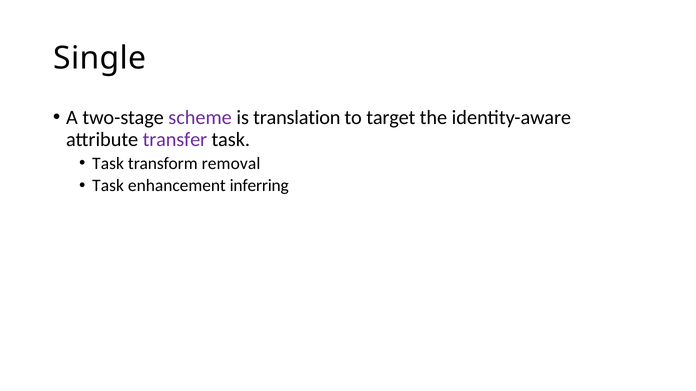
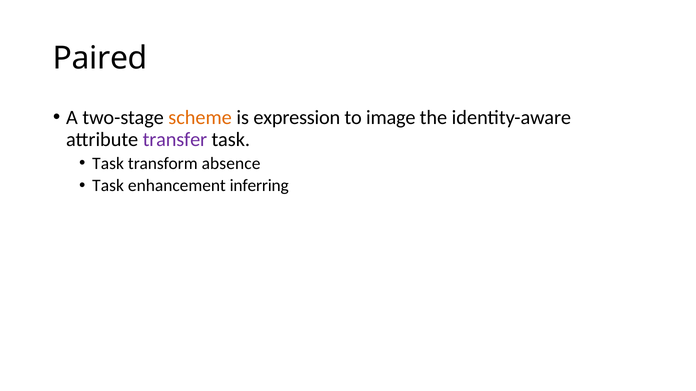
Single: Single -> Paired
scheme colour: purple -> orange
translation: translation -> expression
target: target -> image
removal: removal -> absence
